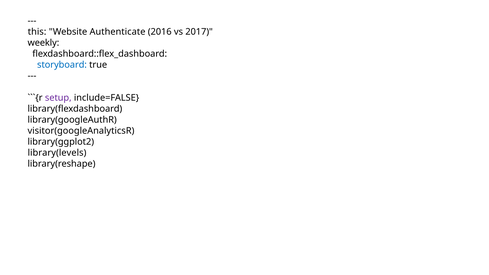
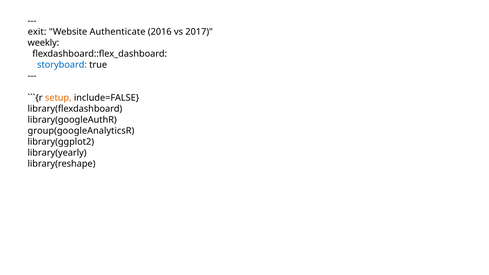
this: this -> exit
setup colour: purple -> orange
visitor(googleAnalyticsR: visitor(googleAnalyticsR -> group(googleAnalyticsR
library(levels: library(levels -> library(yearly
